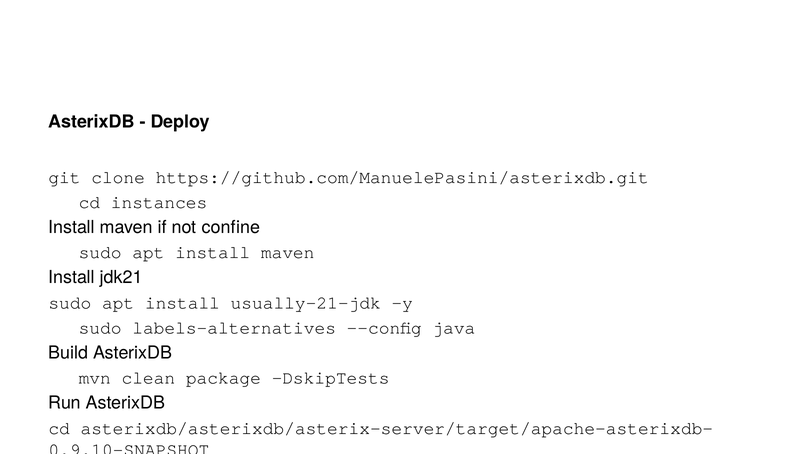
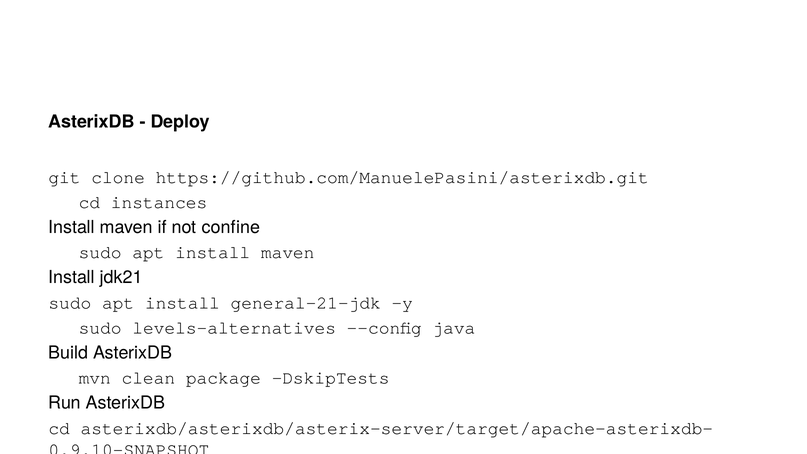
usually-21-jdk: usually-21-jdk -> general-21-jdk
labels-alternatives: labels-alternatives -> levels-alternatives
